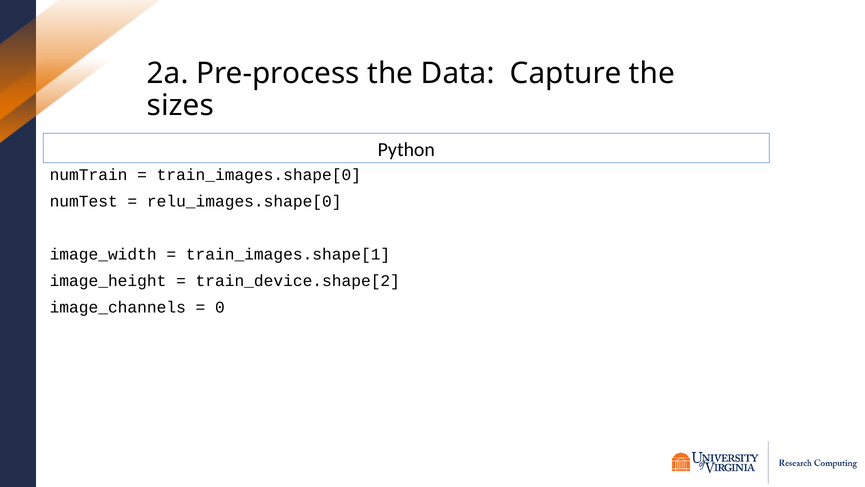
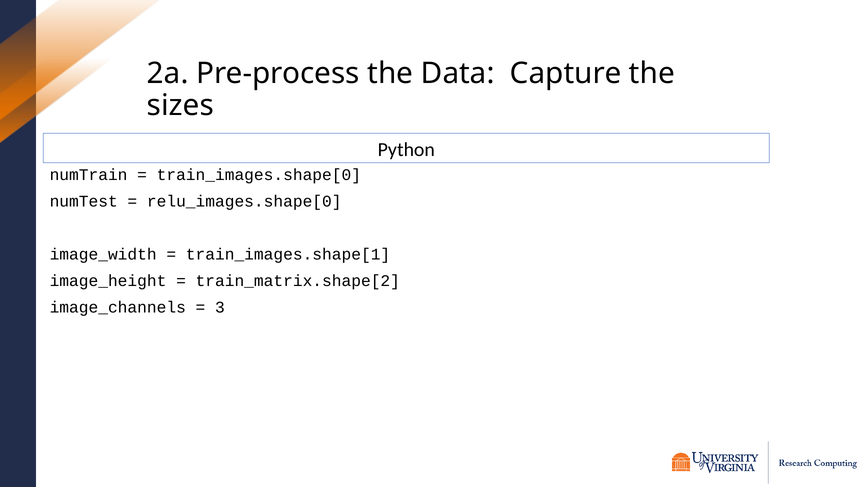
train_device.shape[2: train_device.shape[2 -> train_matrix.shape[2
0: 0 -> 3
